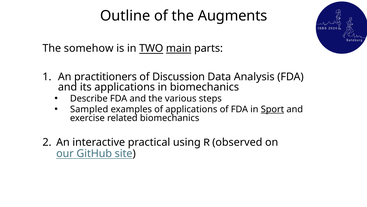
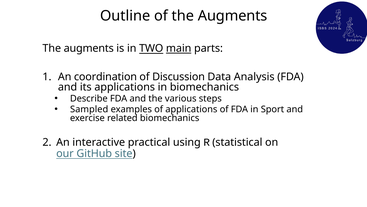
somehow at (89, 48): somehow -> augments
practitioners: practitioners -> coordination
Sport underline: present -> none
observed: observed -> statistical
